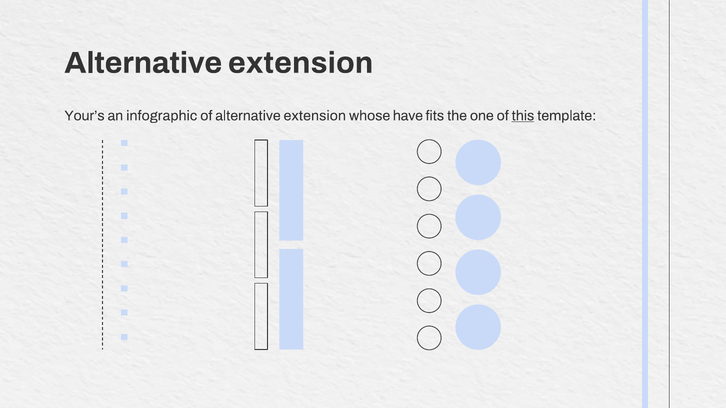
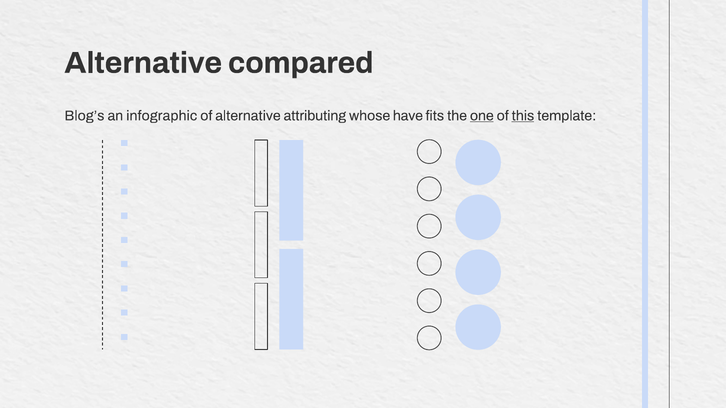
extension at (301, 63): extension -> compared
Your’s: Your’s -> Blog’s
of alternative extension: extension -> attributing
one underline: none -> present
